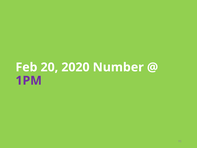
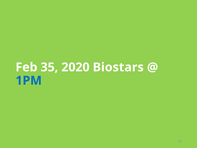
20: 20 -> 35
Number: Number -> Biostars
1PM colour: purple -> blue
